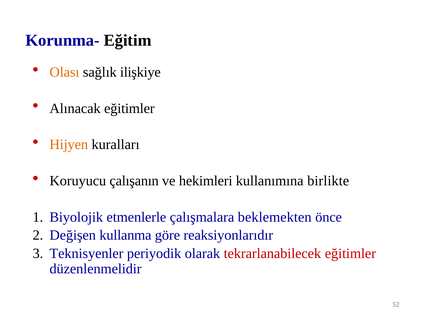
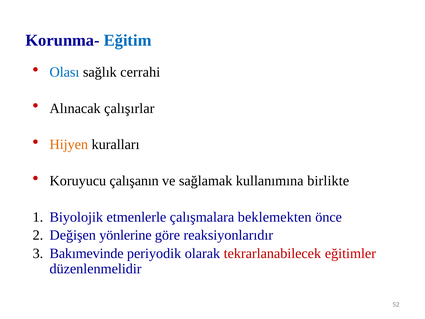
Eğitim colour: black -> blue
Olası colour: orange -> blue
ilişkiye: ilişkiye -> cerrahi
Alınacak eğitimler: eğitimler -> çalışırlar
hekimleri: hekimleri -> sağlamak
kullanma: kullanma -> yönlerine
Teknisyenler: Teknisyenler -> Bakımevinde
